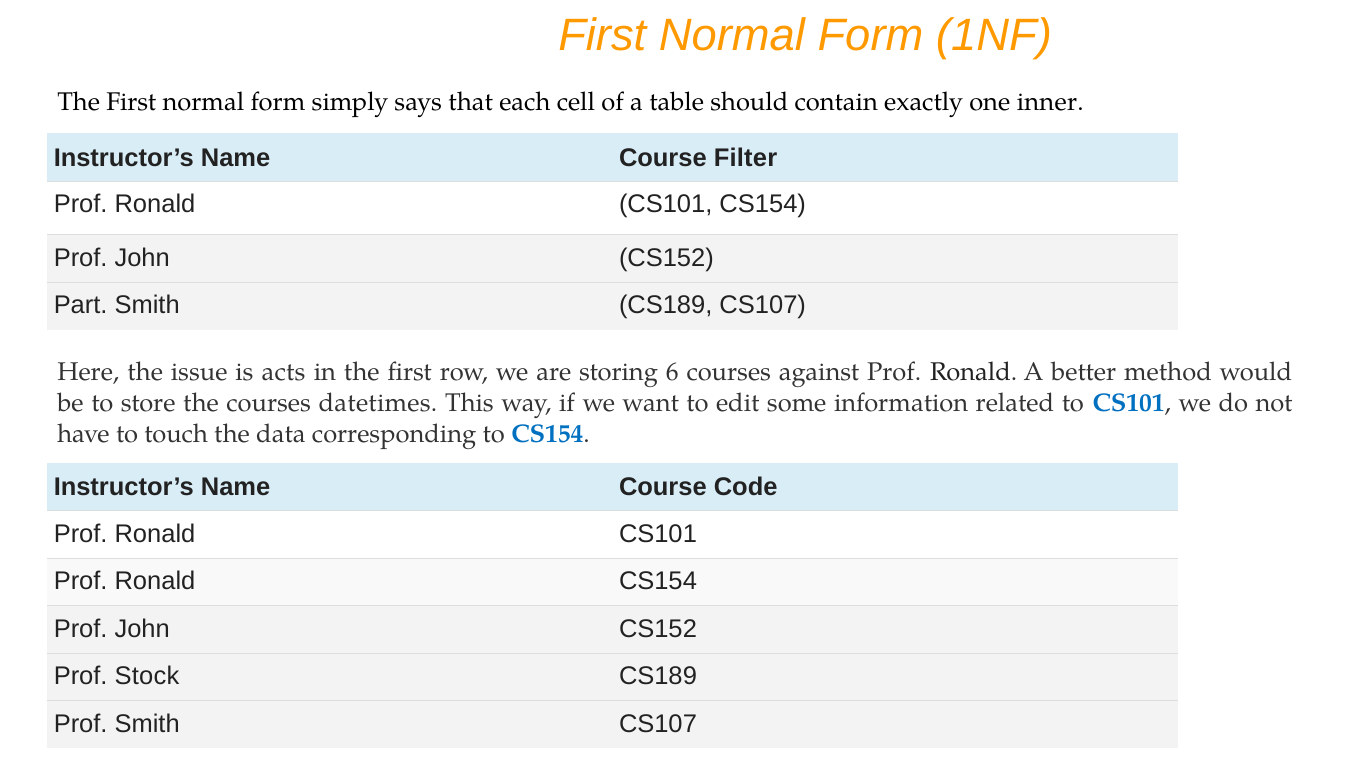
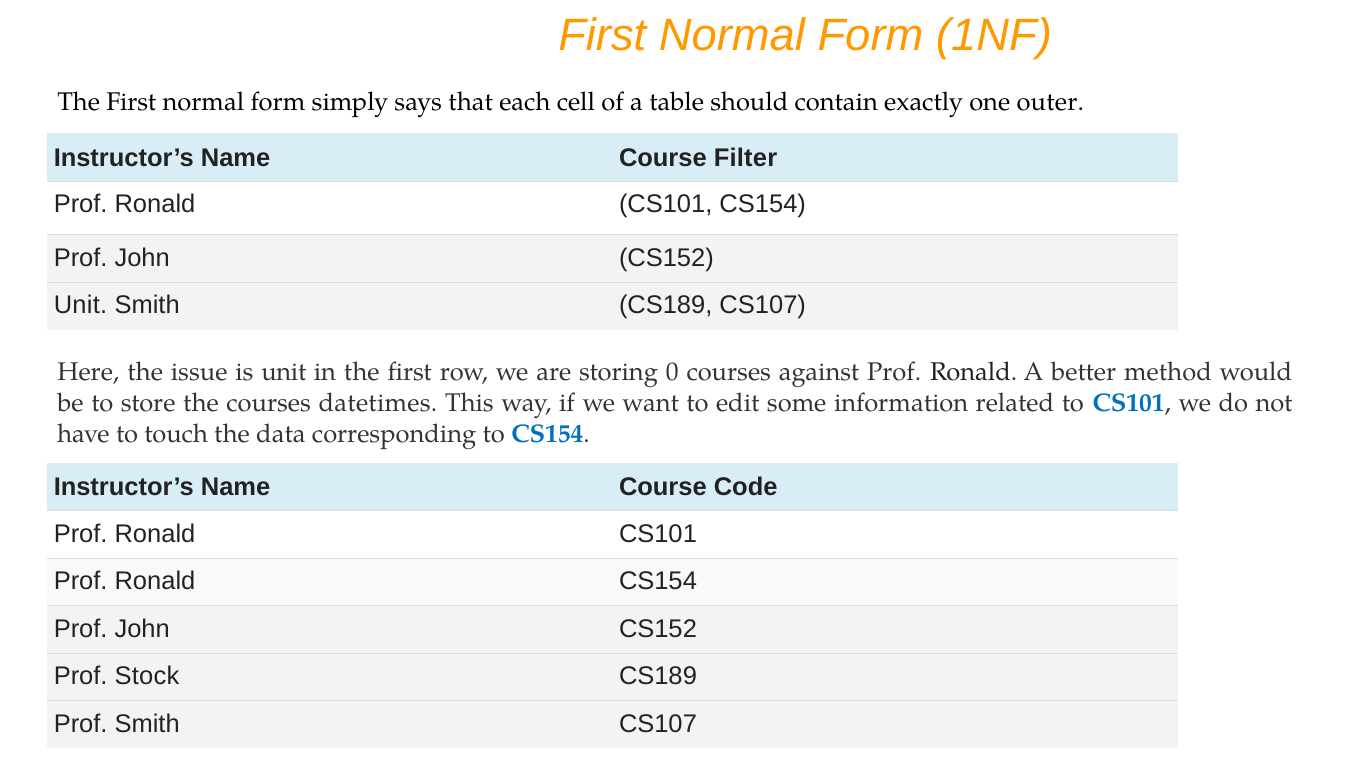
inner: inner -> outer
Part at (81, 305): Part -> Unit
is acts: acts -> unit
6: 6 -> 0
